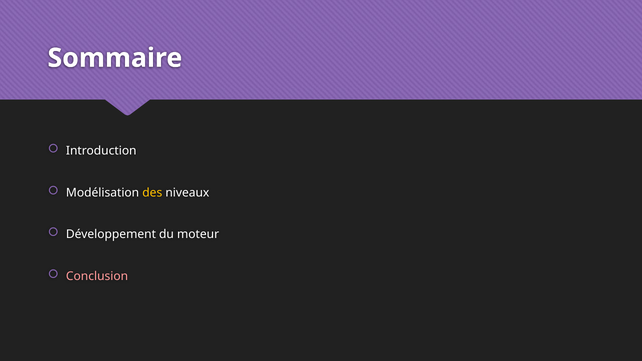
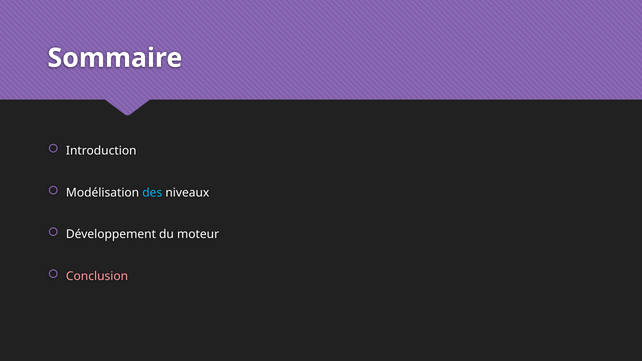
des colour: yellow -> light blue
